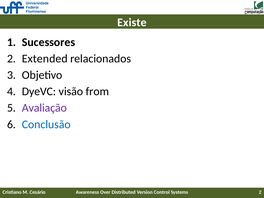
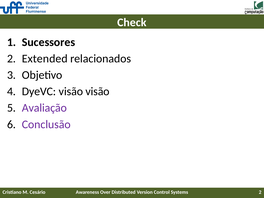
Existe: Existe -> Check
visão from: from -> visão
Conclusão colour: blue -> purple
